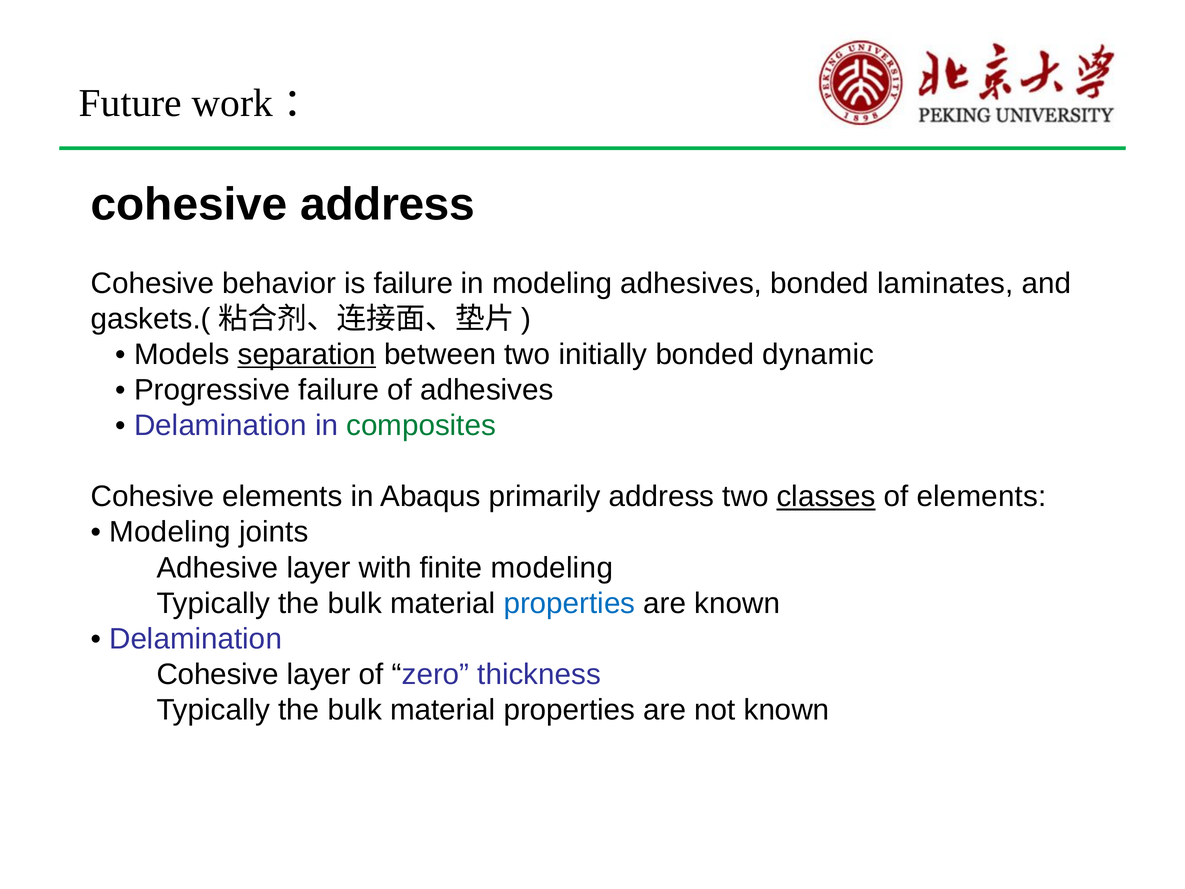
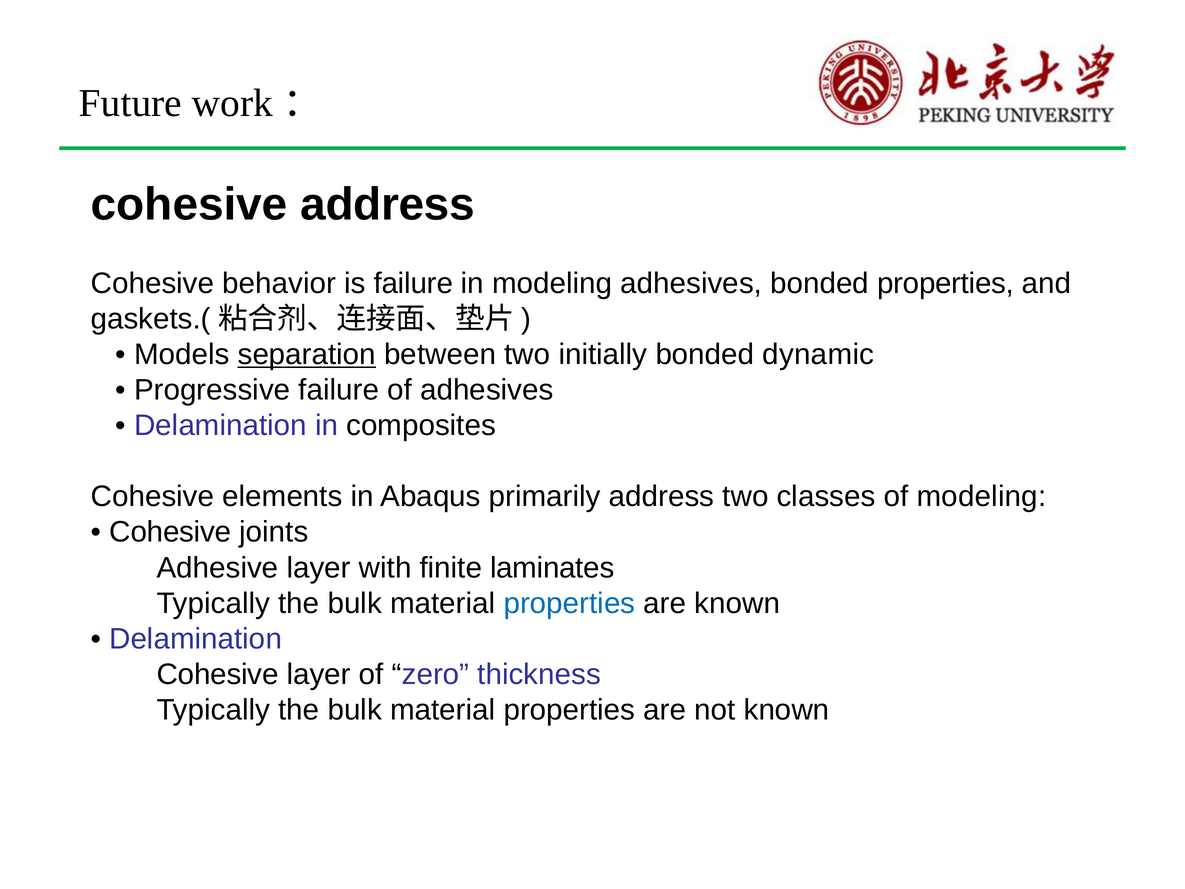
bonded laminates: laminates -> properties
composites colour: green -> black
classes underline: present -> none
of elements: elements -> modeling
Modeling at (170, 532): Modeling -> Cohesive
finite modeling: modeling -> laminates
